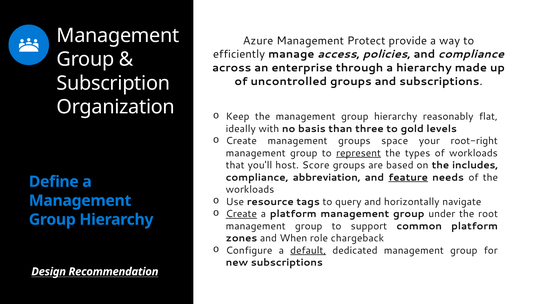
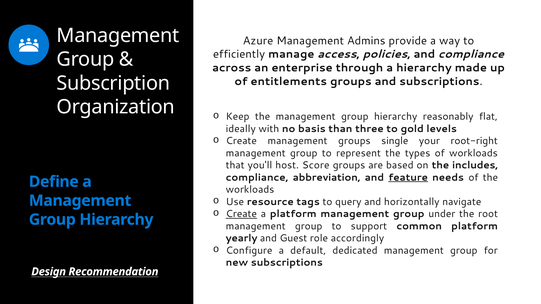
Protect: Protect -> Admins
uncontrolled: uncontrolled -> entitlements
space: space -> single
represent underline: present -> none
zones: zones -> yearly
When: When -> Guest
chargeback: chargeback -> accordingly
default underline: present -> none
